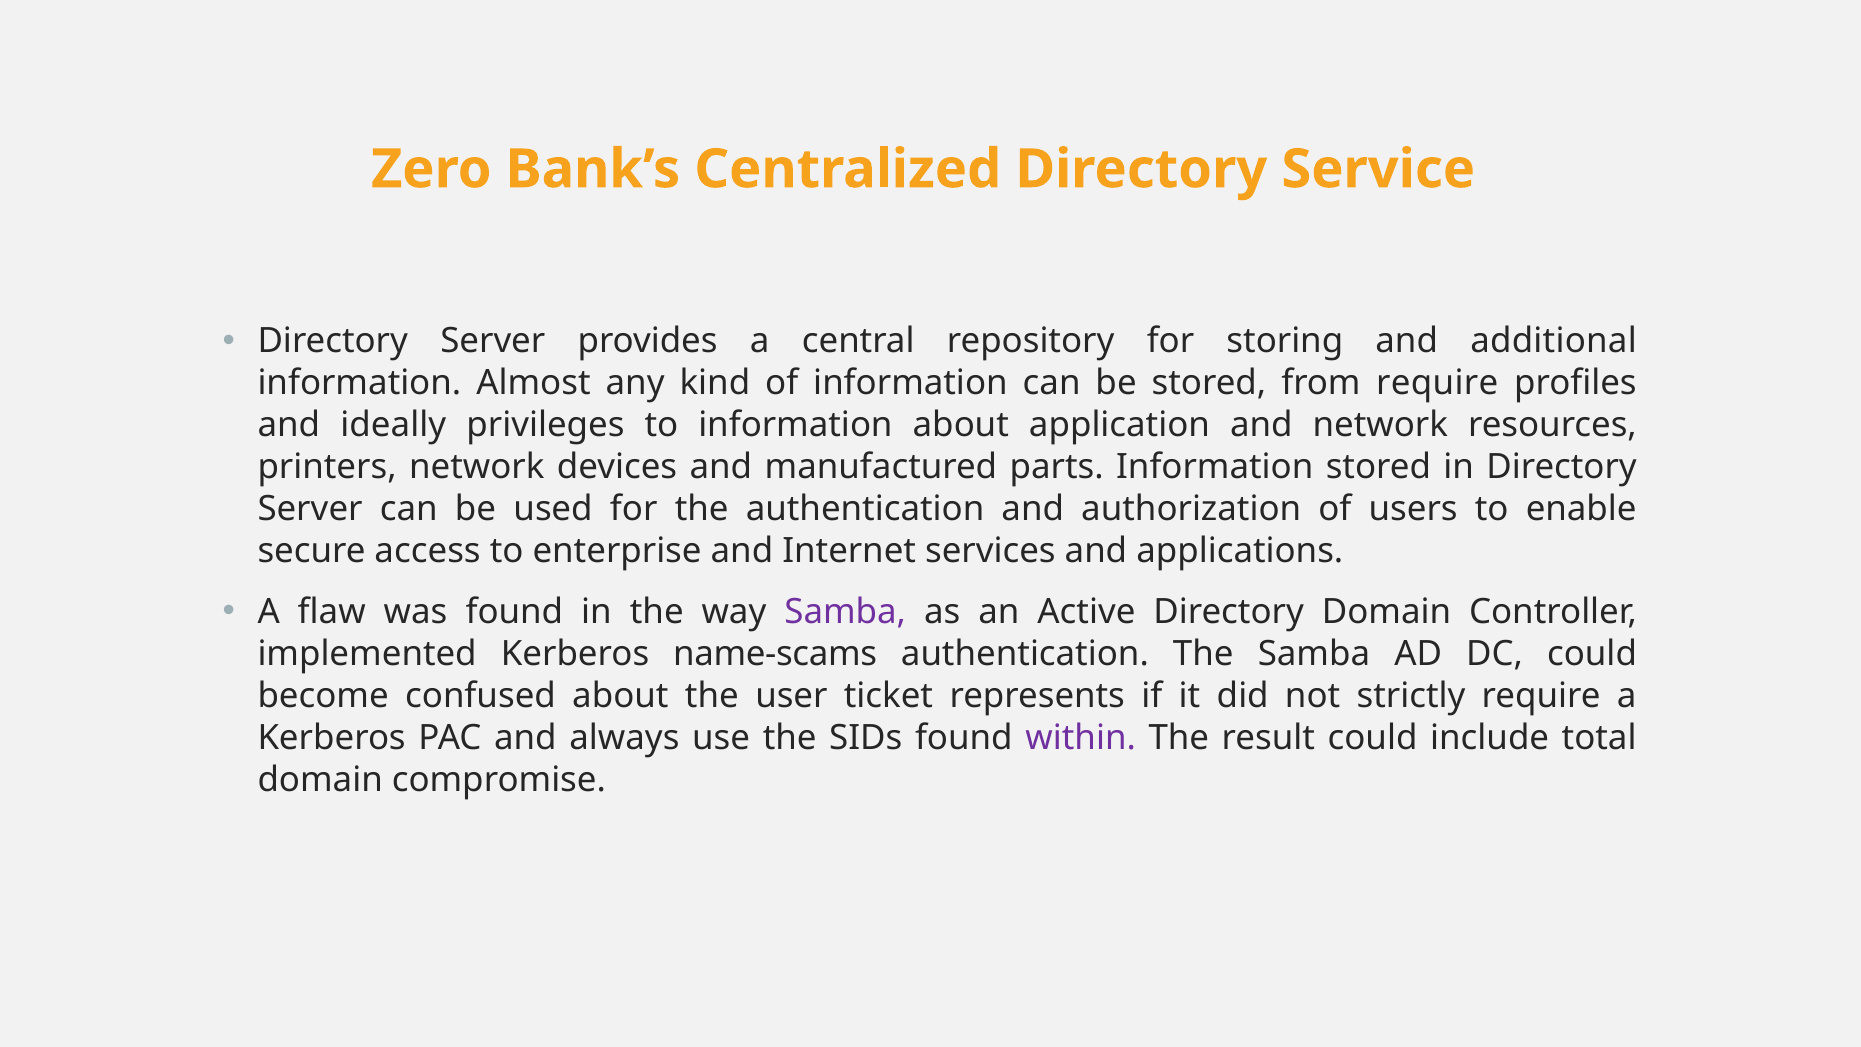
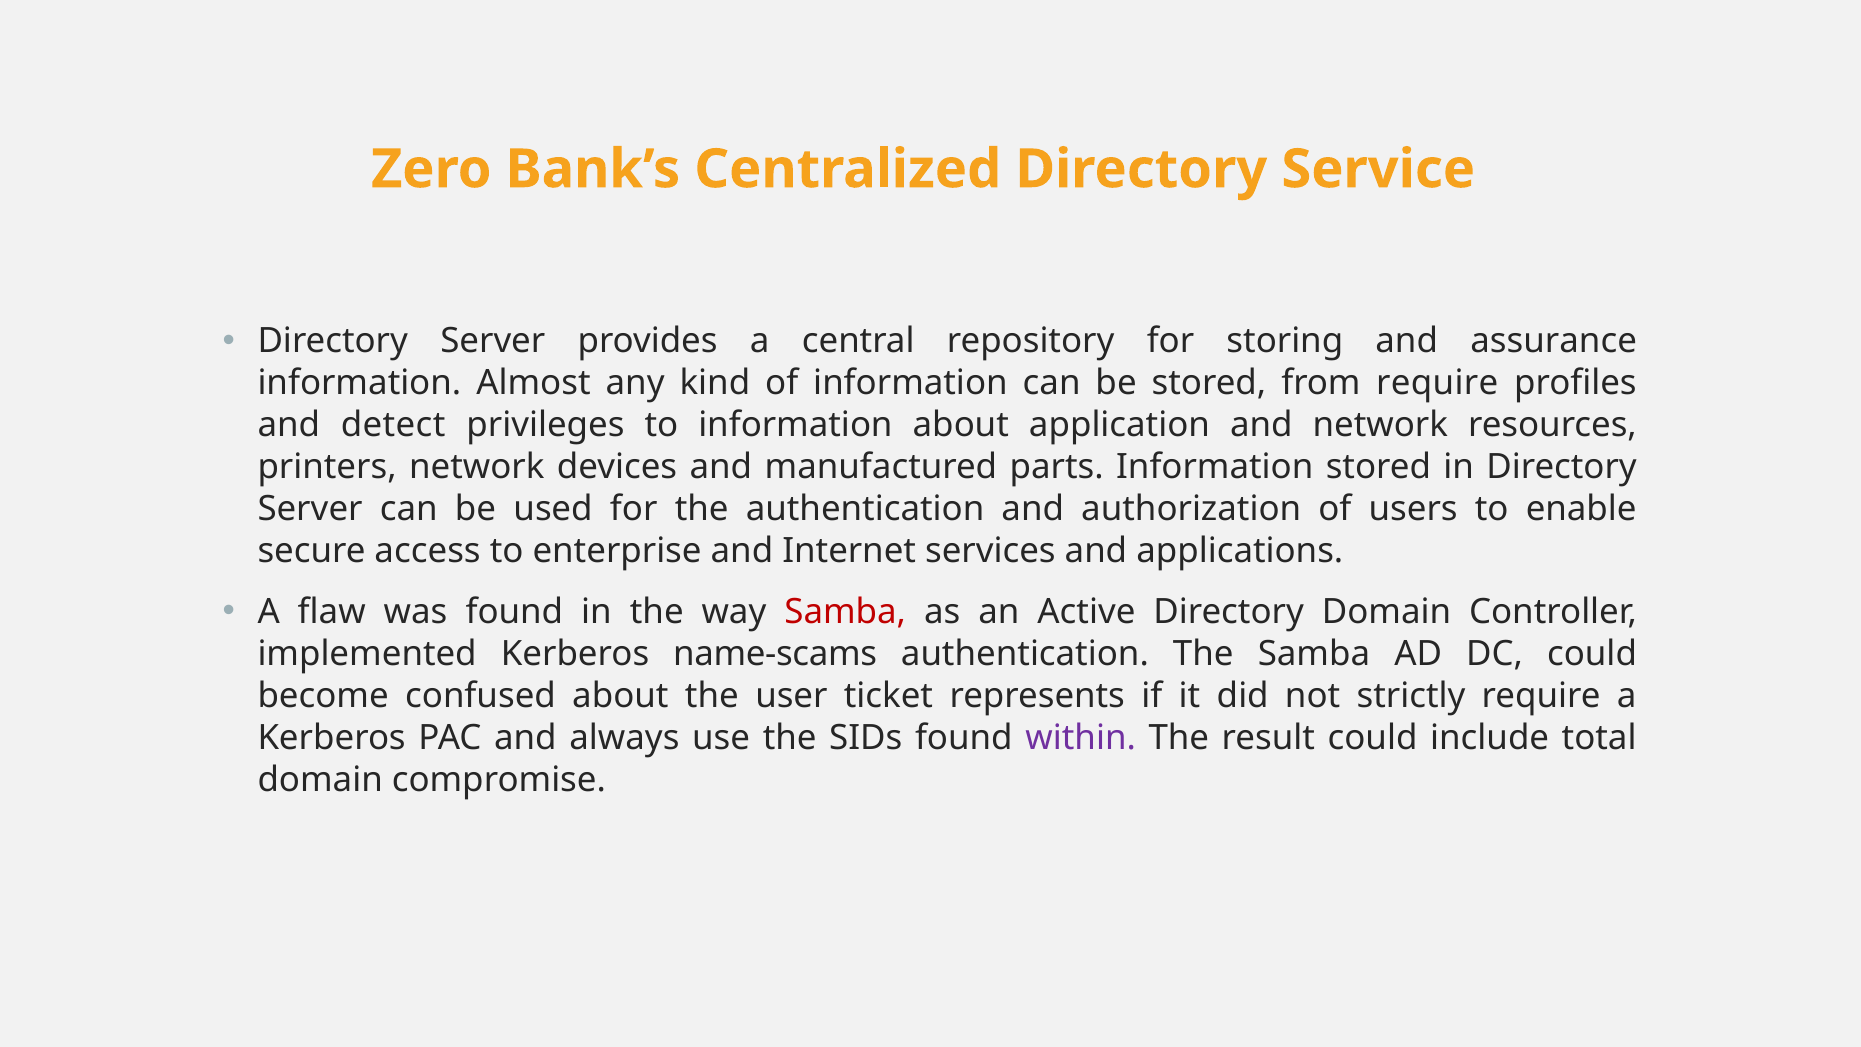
additional: additional -> assurance
ideally: ideally -> detect
Samba at (845, 612) colour: purple -> red
